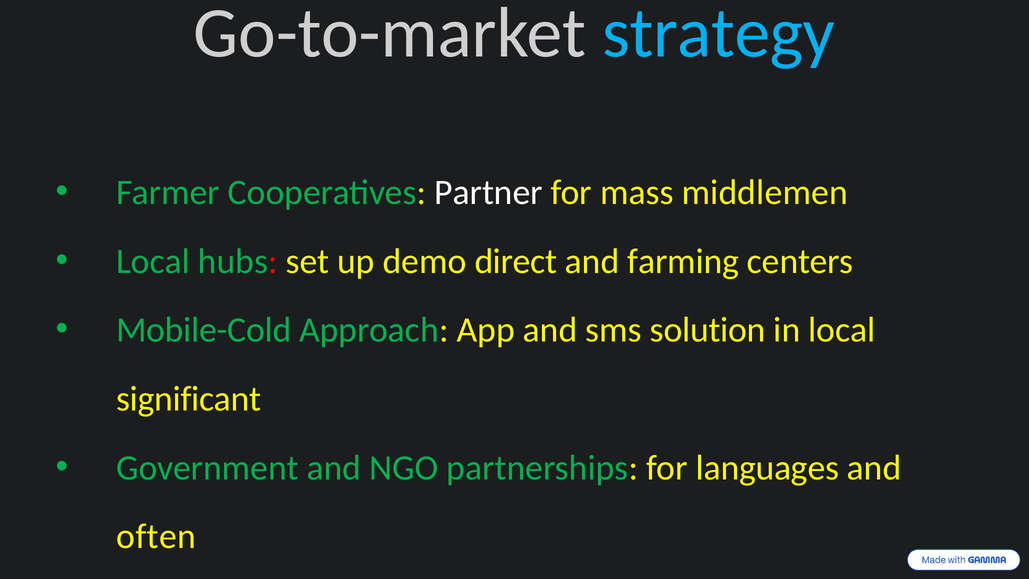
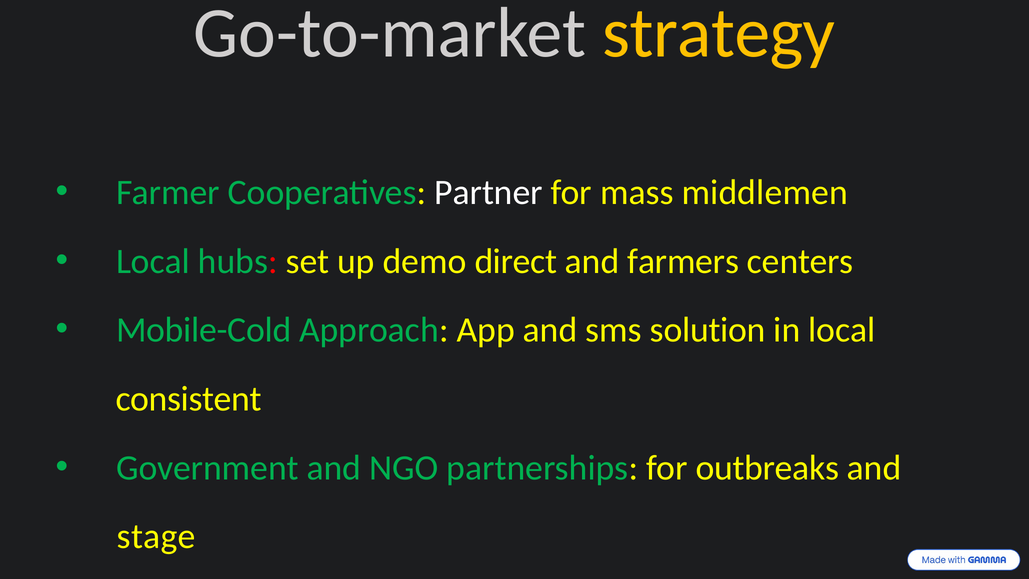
strategy colour: light blue -> yellow
farming: farming -> farmers
significant: significant -> consistent
languages: languages -> outbreaks
often: often -> stage
